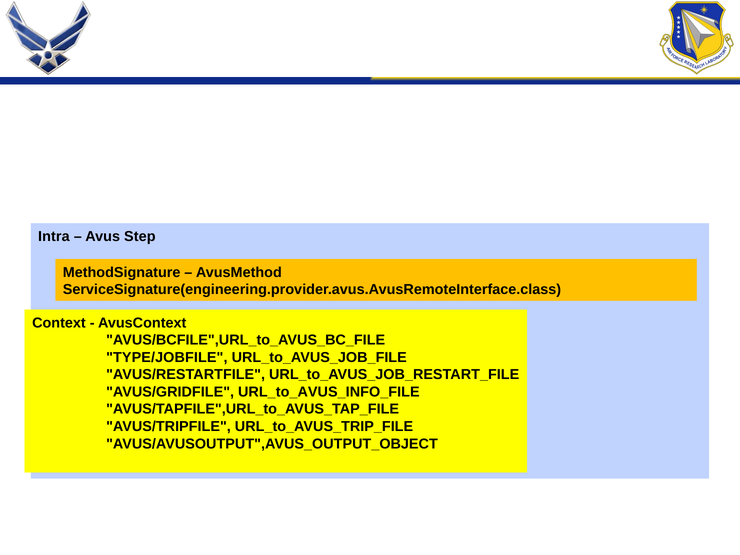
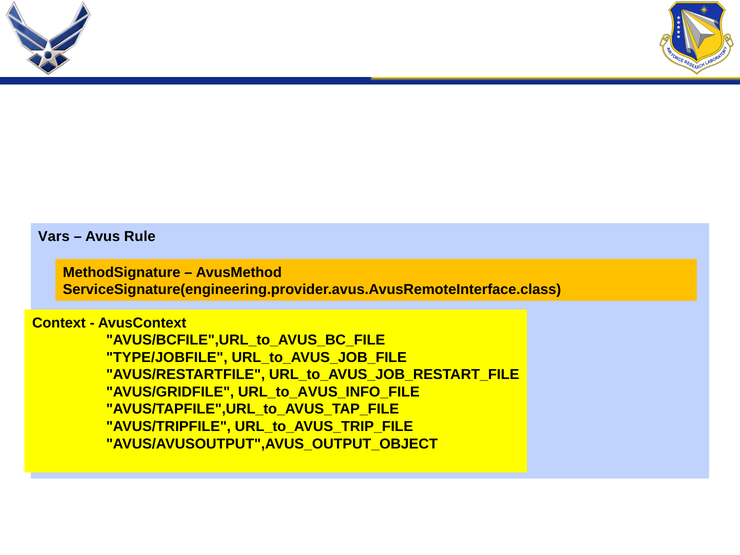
Intra: Intra -> Vars
Step: Step -> Rule
